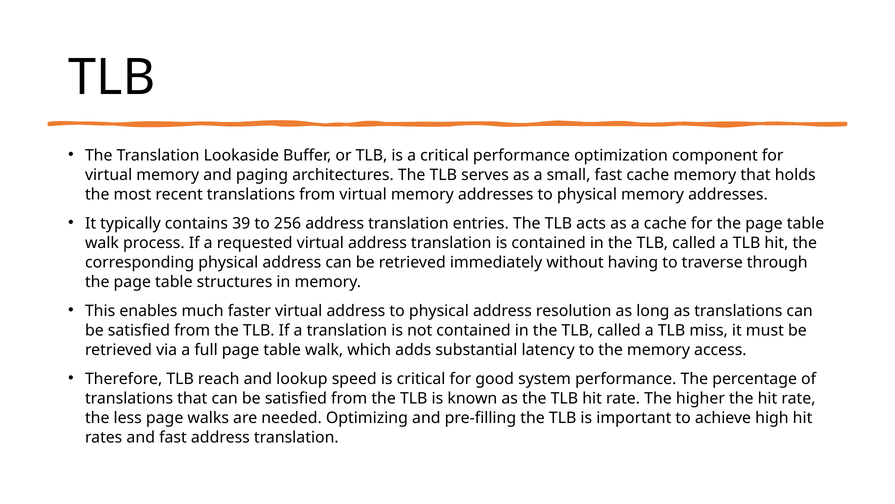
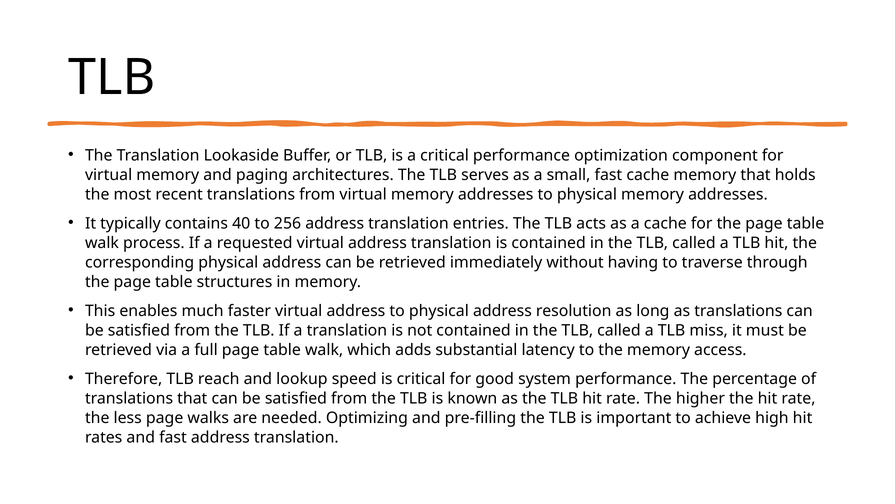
39: 39 -> 40
